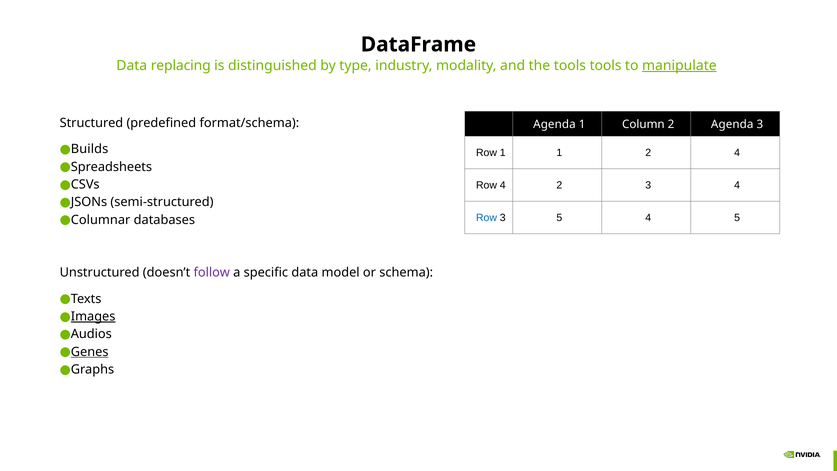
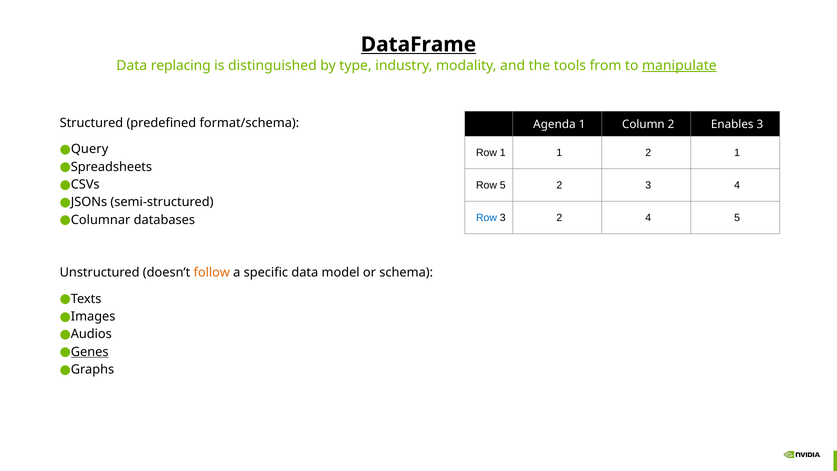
DataFrame underline: none -> present
tools tools: tools -> from
2 Agenda: Agenda -> Enables
Builds: Builds -> Query
2 4: 4 -> 1
Row 4: 4 -> 5
3 5: 5 -> 2
follow colour: purple -> orange
Images underline: present -> none
